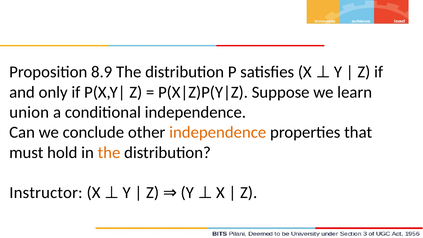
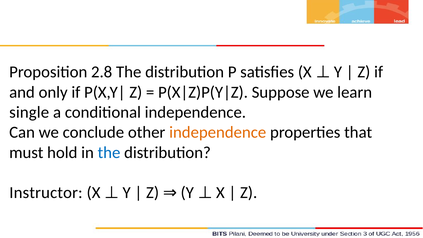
8.9: 8.9 -> 2.8
union: union -> single
the at (109, 153) colour: orange -> blue
